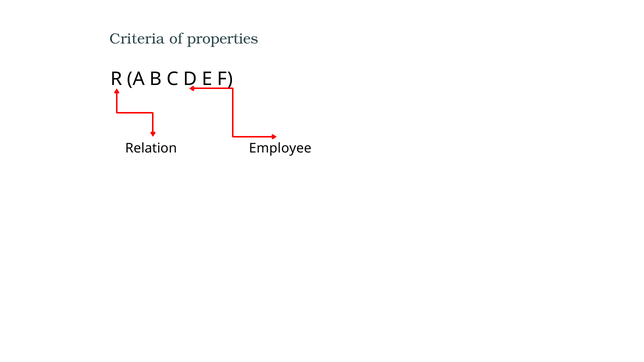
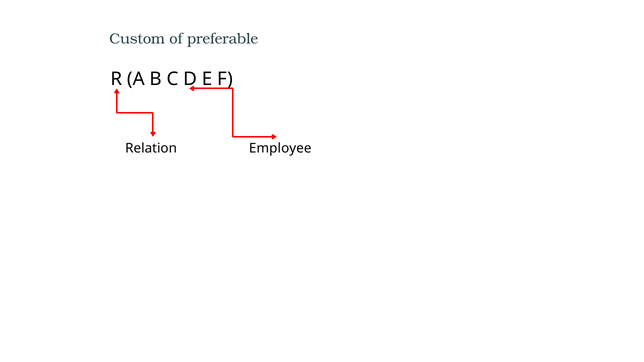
Criteria: Criteria -> Custom
properties: properties -> preferable
